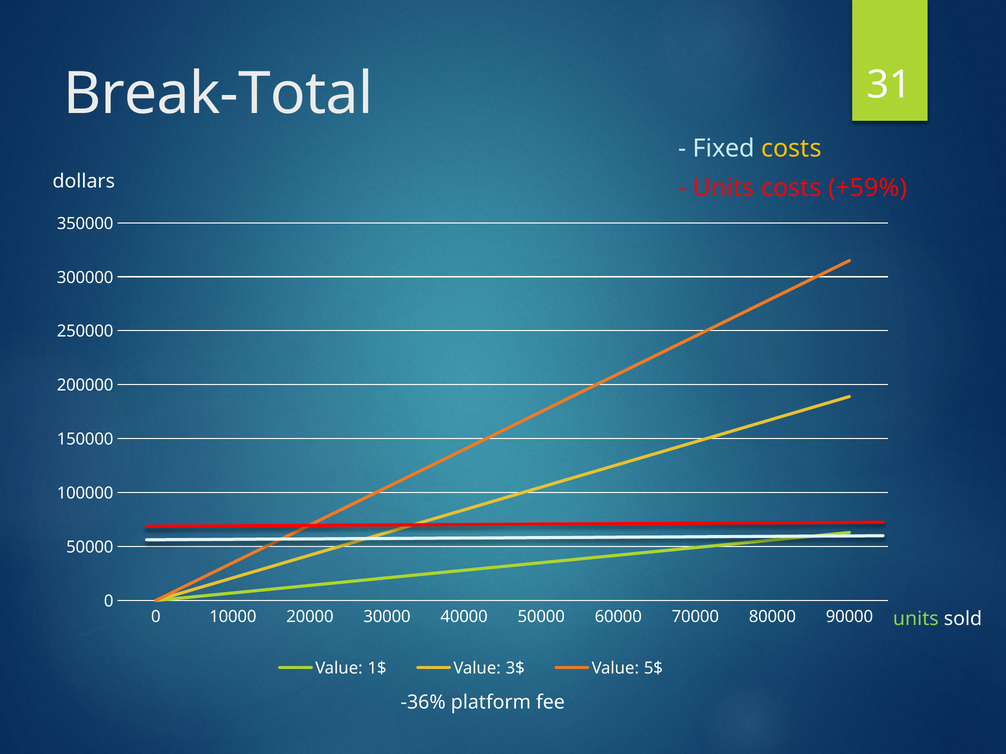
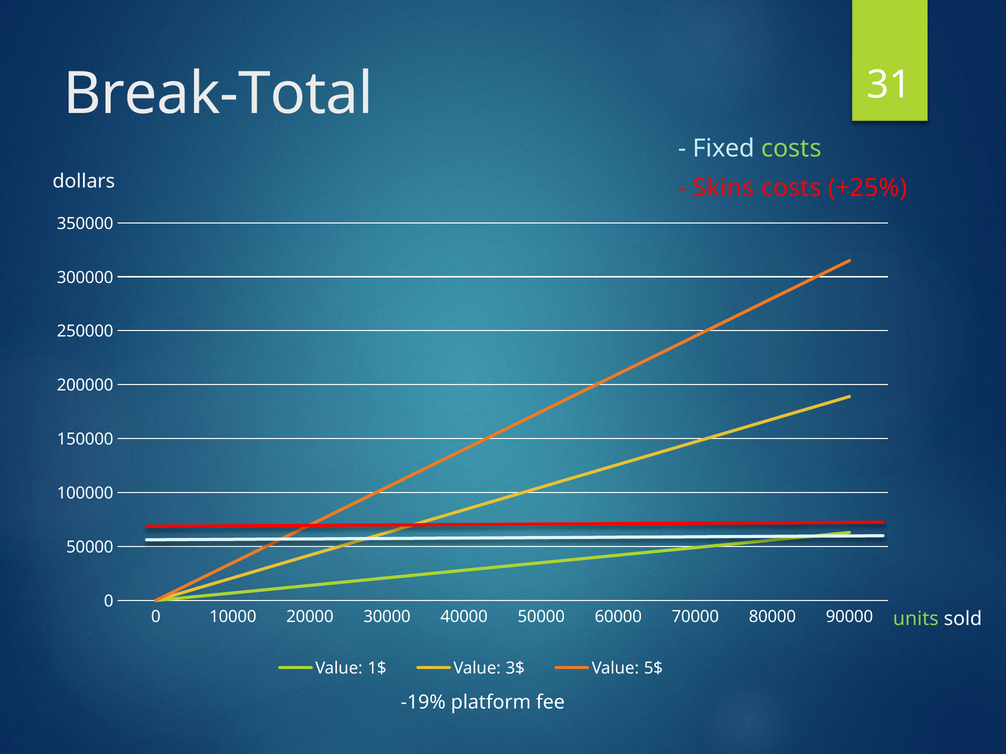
costs at (791, 149) colour: yellow -> light green
Units at (724, 188): Units -> Skins
+59%: +59% -> +25%
-36%: -36% -> -19%
